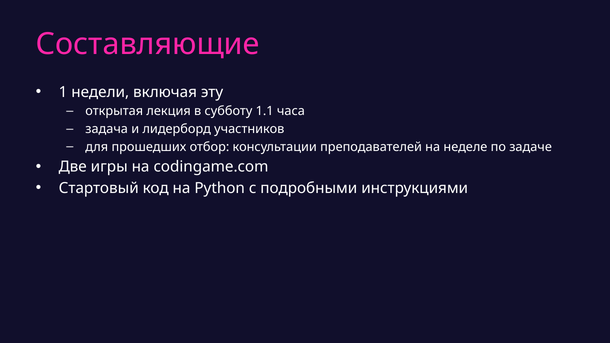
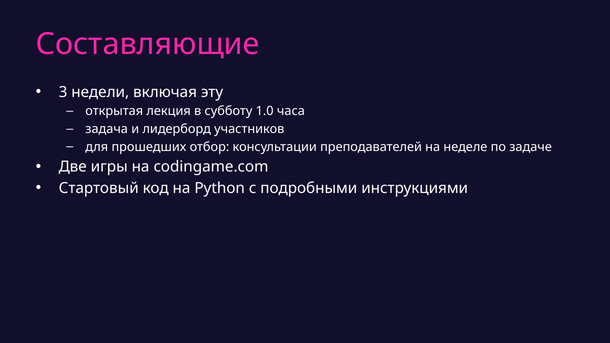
1: 1 -> 3
1.1: 1.1 -> 1.0
